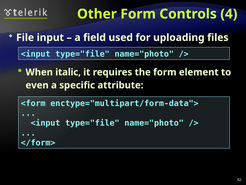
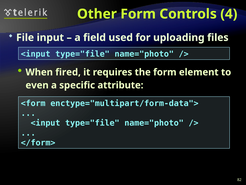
italic: italic -> fired
